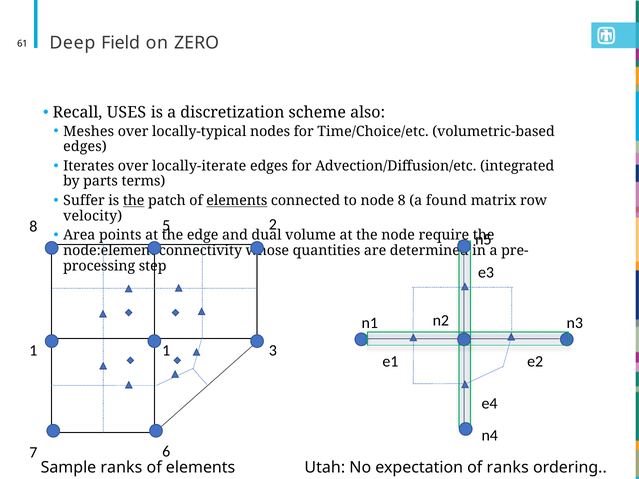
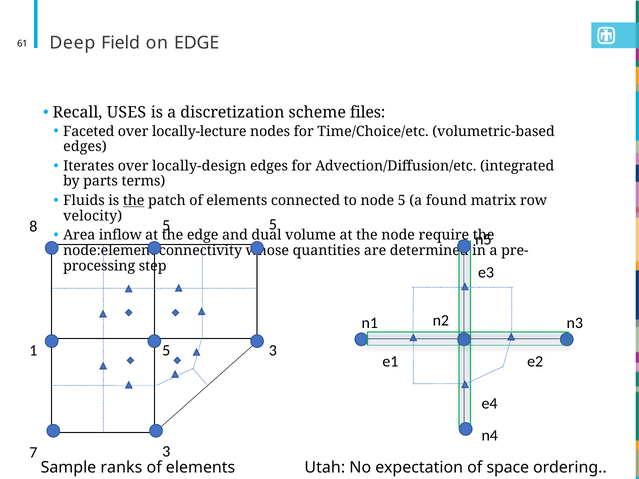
on ZERO: ZERO -> EDGE
also: also -> files
Meshes: Meshes -> Faceted
locally-typical: locally-typical -> locally-lecture
locally-iterate: locally-iterate -> locally-design
Suffer: Suffer -> Fluids
elements at (237, 201) underline: present -> none
node 8: 8 -> 5
5 2: 2 -> 5
points: points -> inflow
1 1: 1 -> 5
7 6: 6 -> 3
of ranks: ranks -> space
